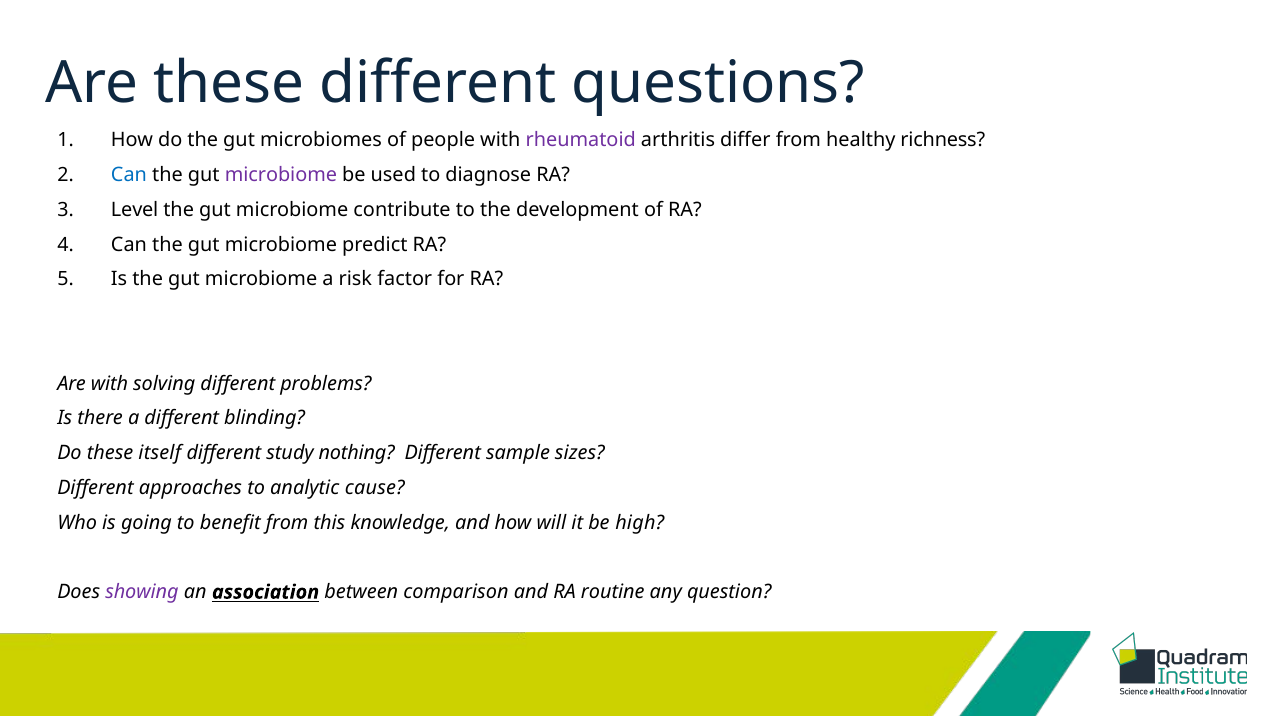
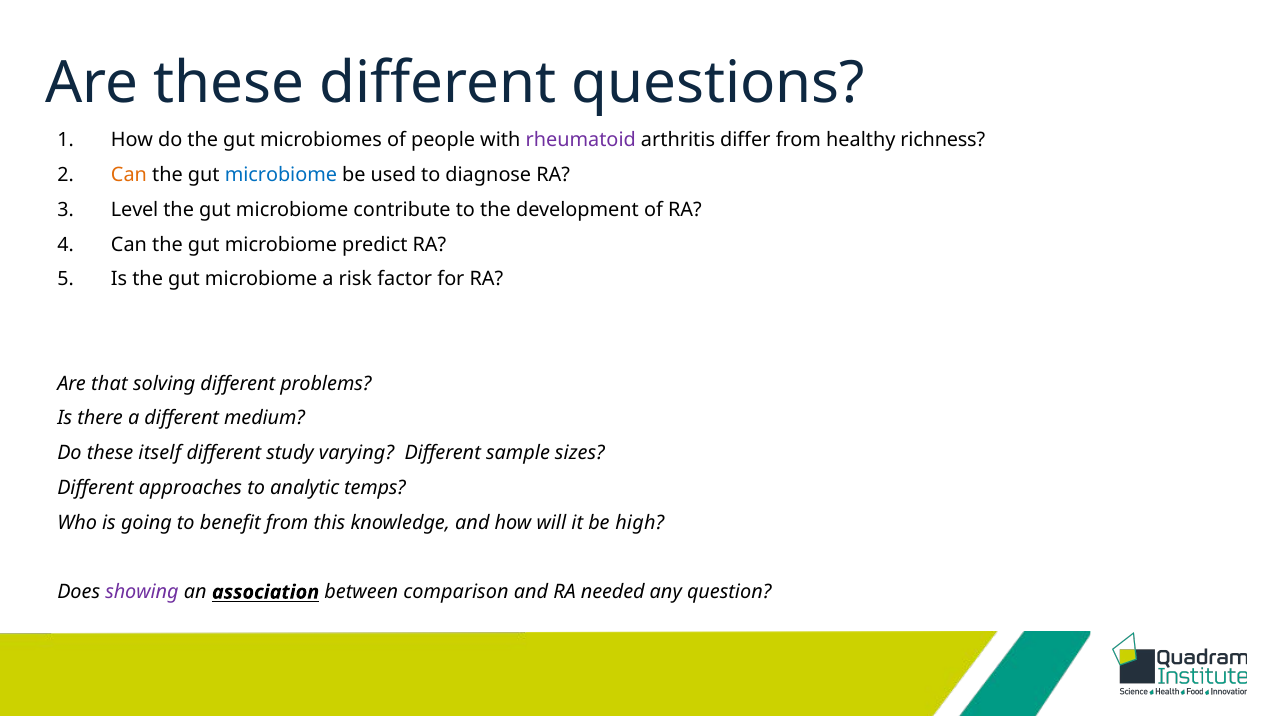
Can at (129, 175) colour: blue -> orange
microbiome at (281, 175) colour: purple -> blue
Are with: with -> that
blinding: blinding -> medium
nothing: nothing -> varying
cause: cause -> temps
routine: routine -> needed
